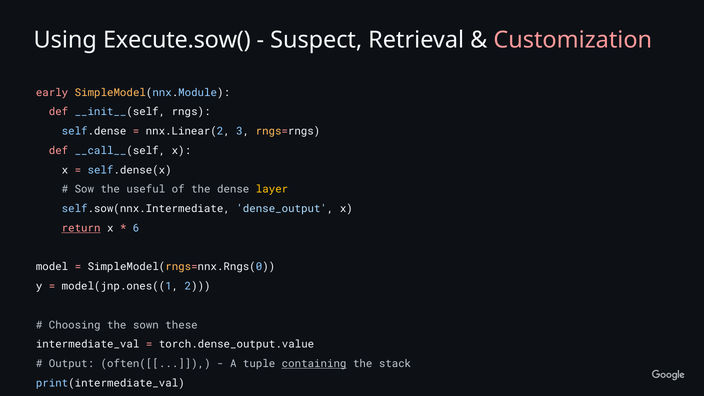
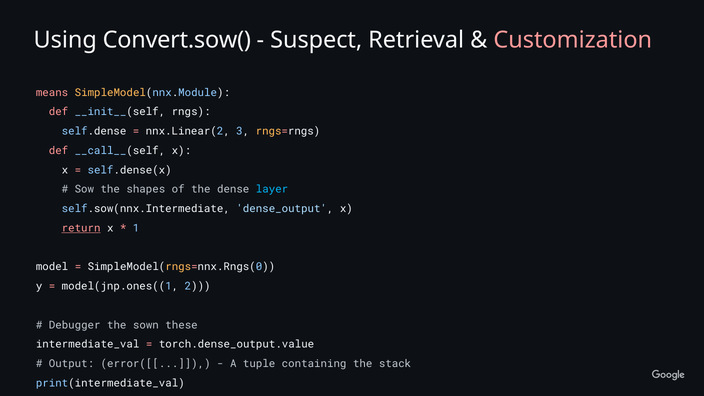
Execute.sow(: Execute.sow( -> Convert.sow(
early: early -> means
useful: useful -> shapes
layer colour: yellow -> light blue
6: 6 -> 1
Choosing: Choosing -> Debugger
often([[: often([[ -> error([[
containing underline: present -> none
